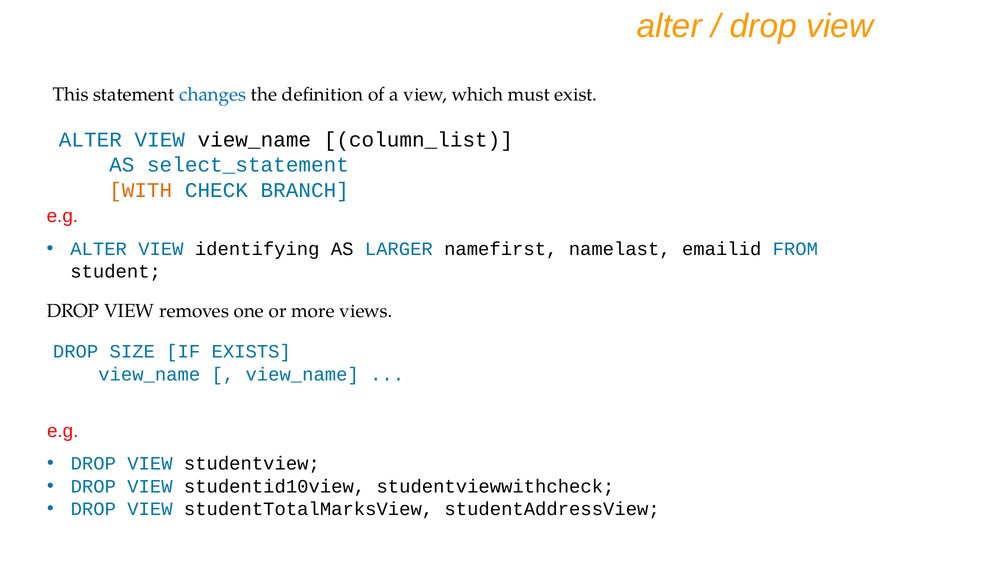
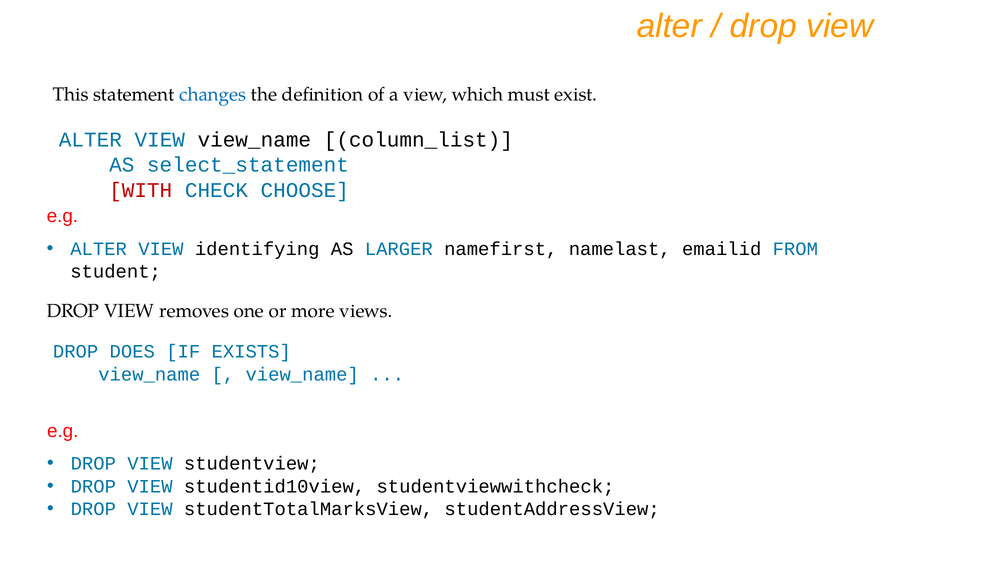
WITH colour: orange -> red
BRANCH: BRANCH -> CHOOSE
SIZE: SIZE -> DOES
